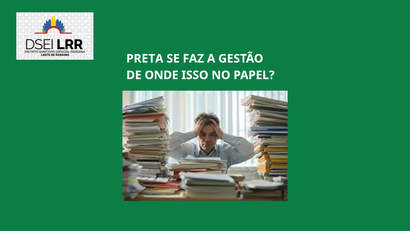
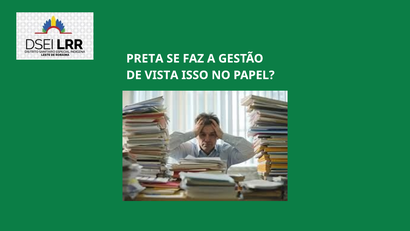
ONDE: ONDE -> VISTA
